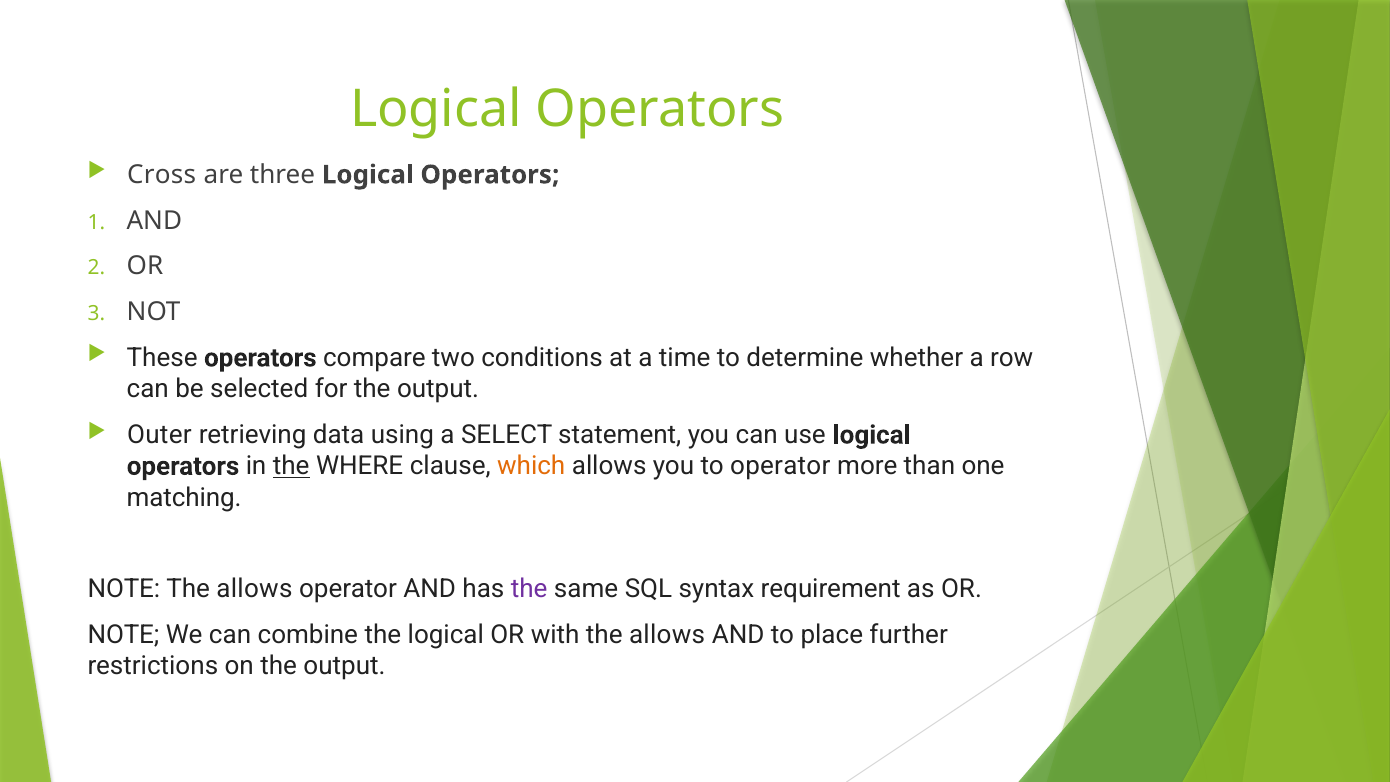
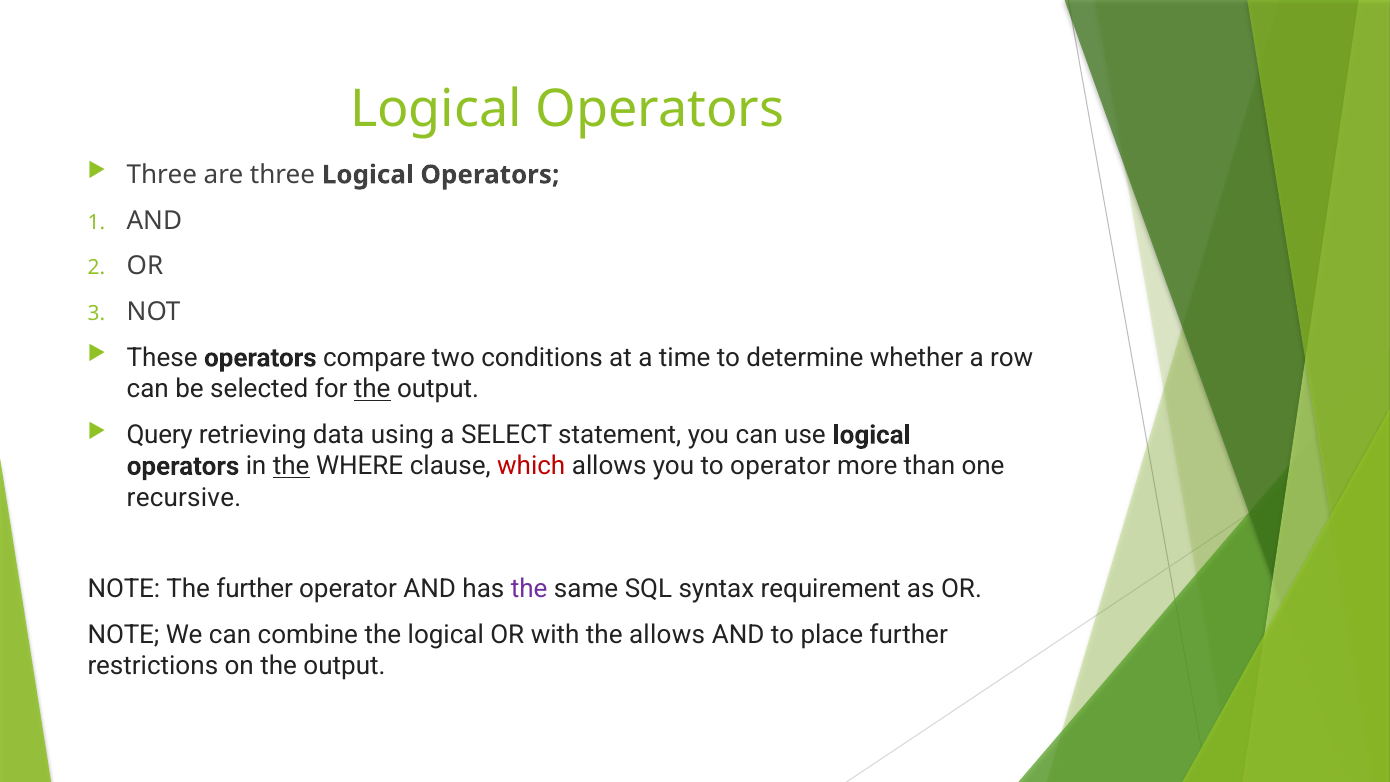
Cross at (162, 175): Cross -> Three
the at (372, 389) underline: none -> present
Outer: Outer -> Query
which colour: orange -> red
matching: matching -> recursive
NOTE The allows: allows -> further
